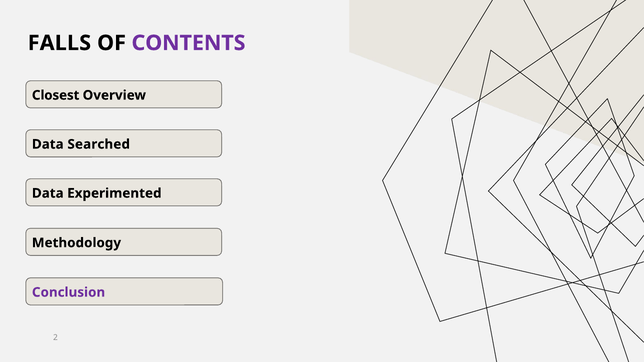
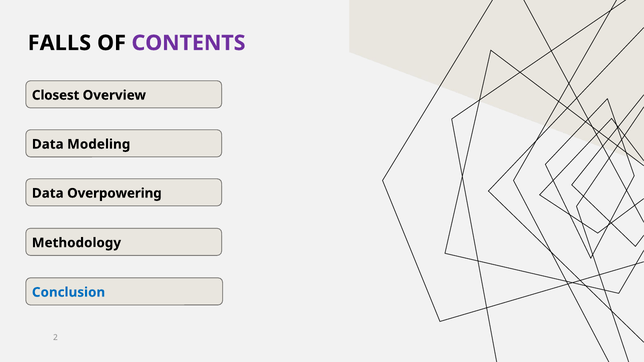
Searched: Searched -> Modeling
Experimented: Experimented -> Overpowering
Conclusion colour: purple -> blue
